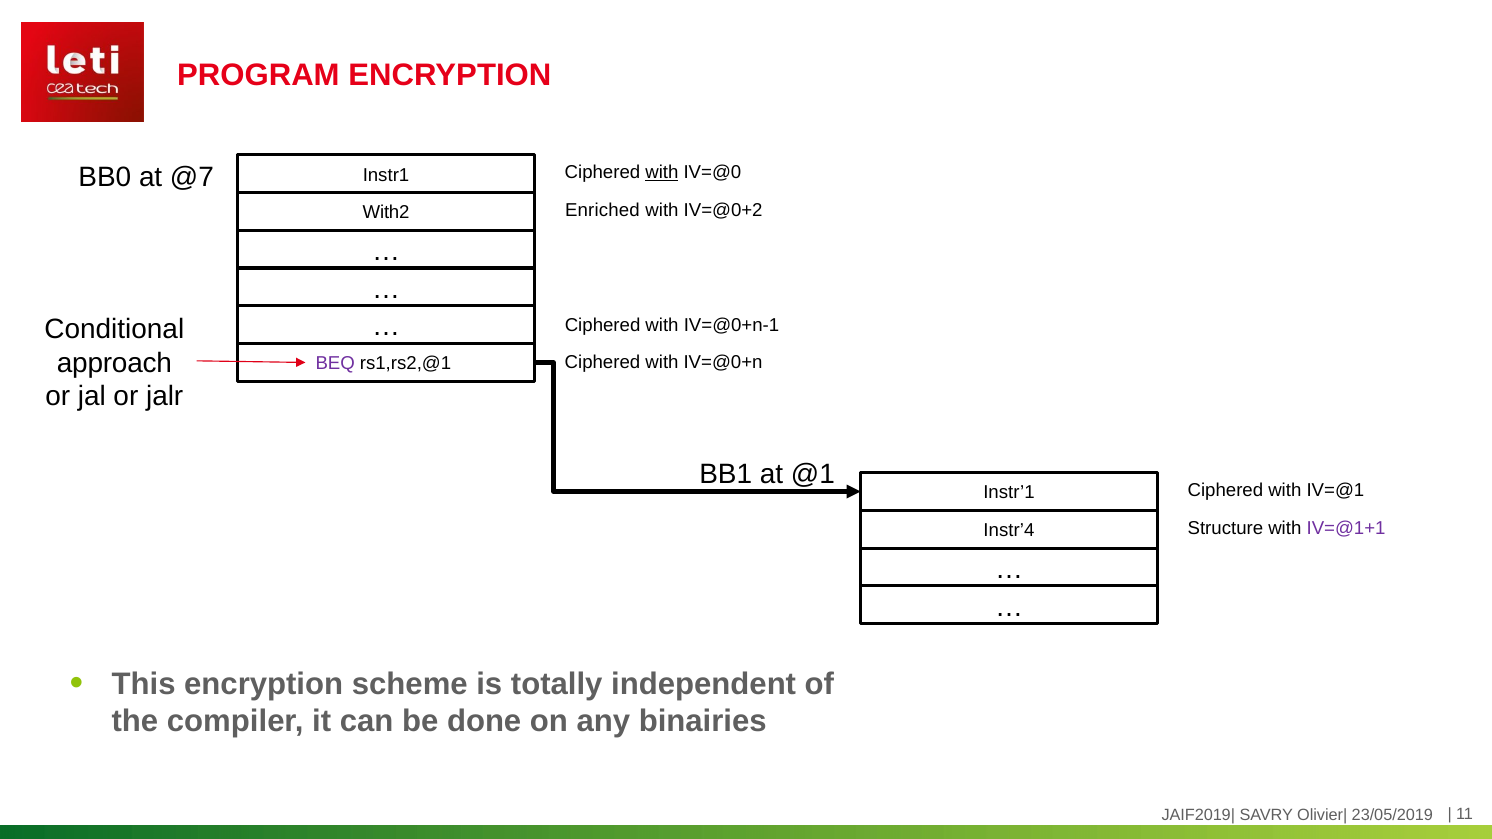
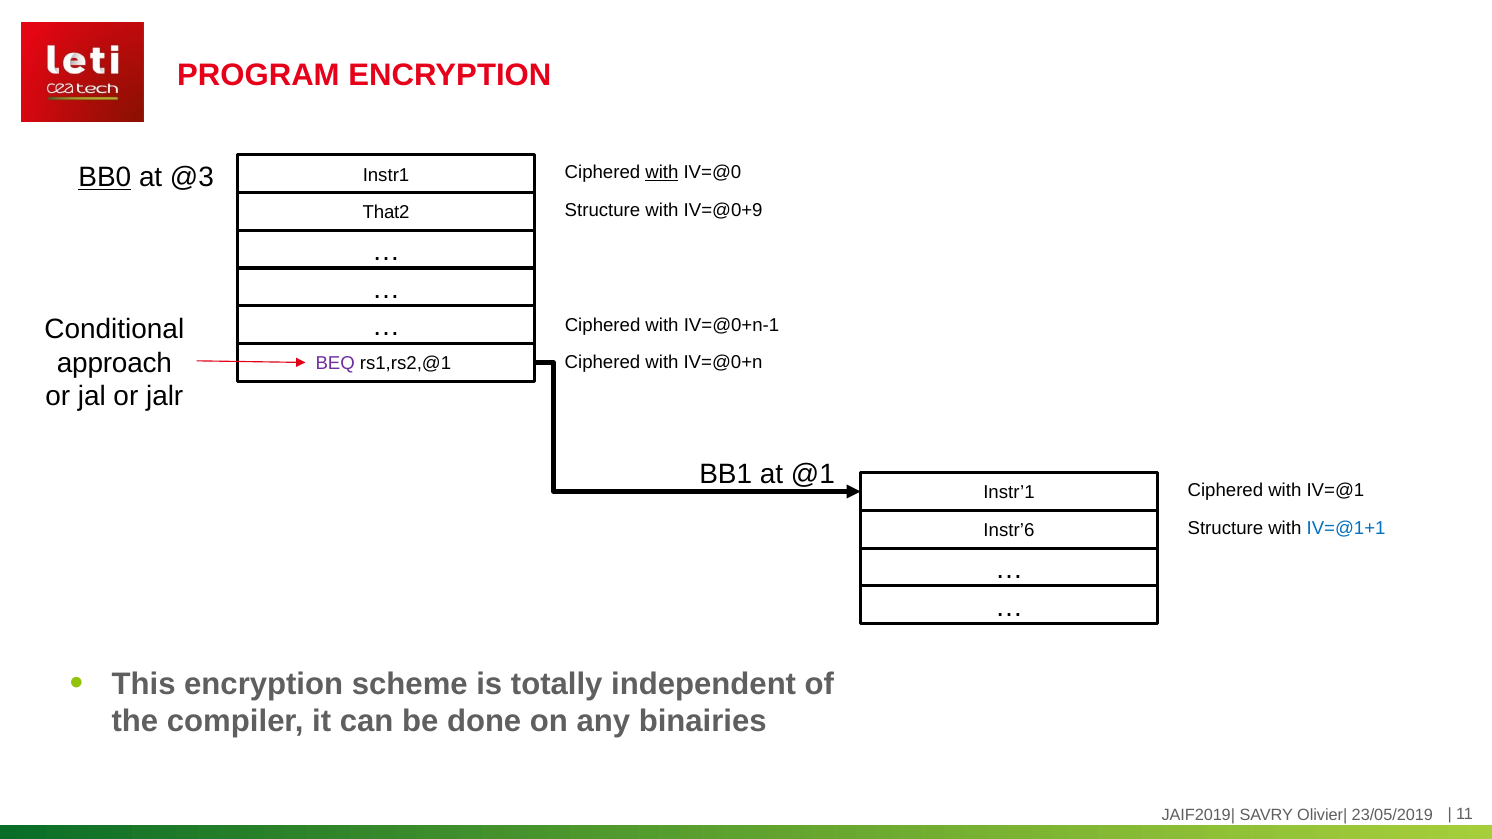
BB0 underline: none -> present
@7: @7 -> @3
Enriched at (602, 211): Enriched -> Structure
IV=@0+2: IV=@0+2 -> IV=@0+9
With2: With2 -> That2
IV=@1+1 colour: purple -> blue
Instr’4: Instr’4 -> Instr’6
